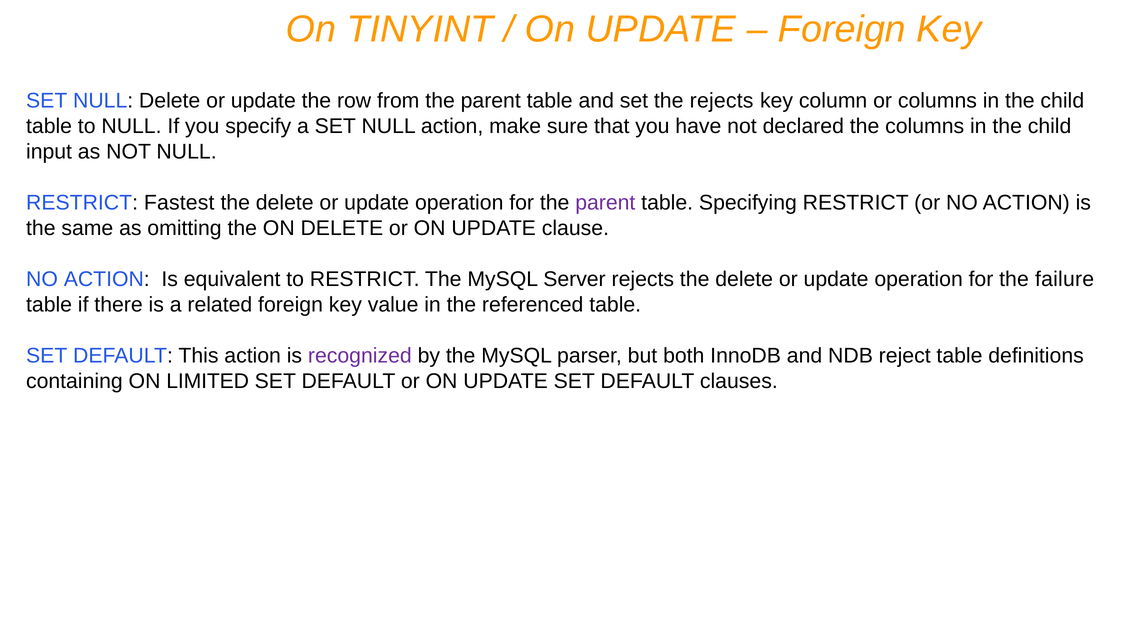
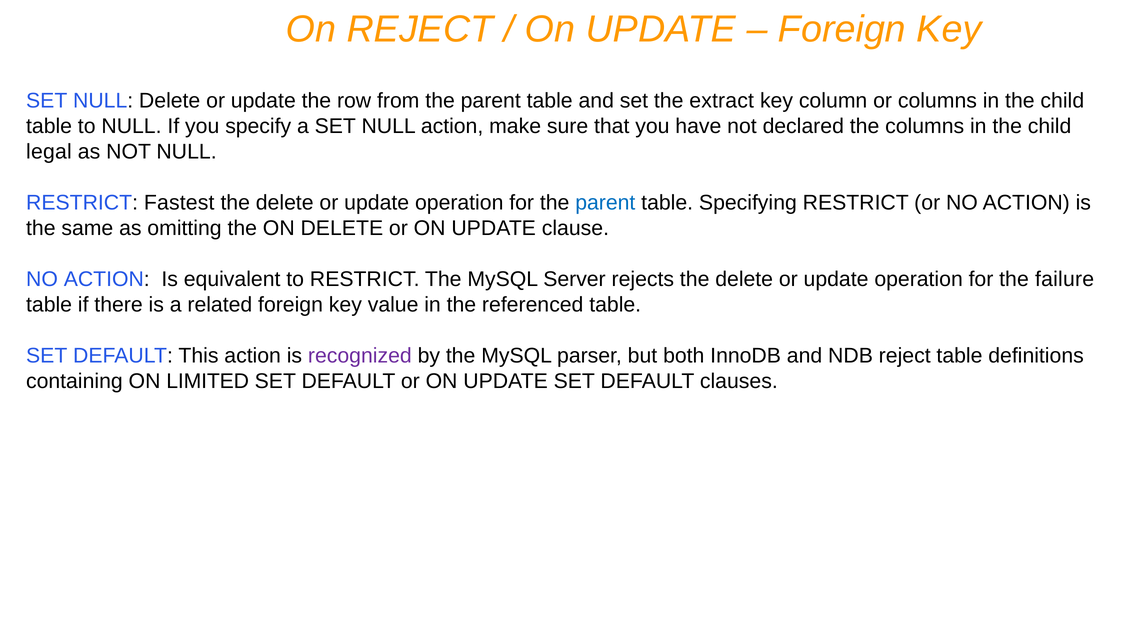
On TINYINT: TINYINT -> REJECT
the rejects: rejects -> extract
input: input -> legal
parent at (605, 203) colour: purple -> blue
